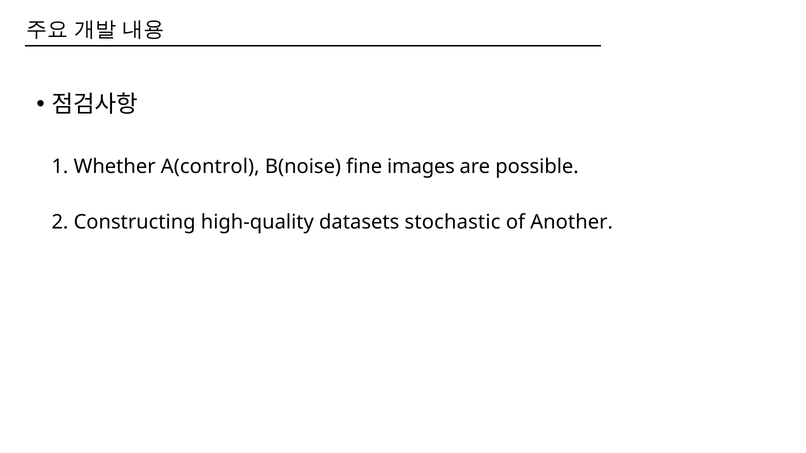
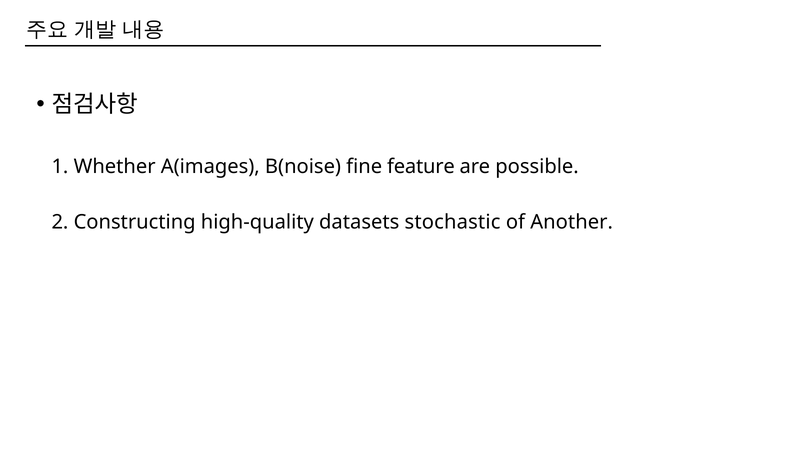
A(control: A(control -> A(images
images: images -> feature
